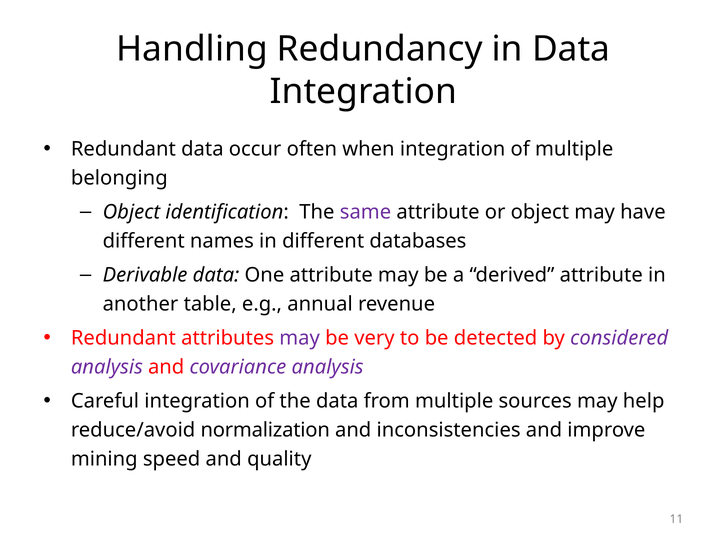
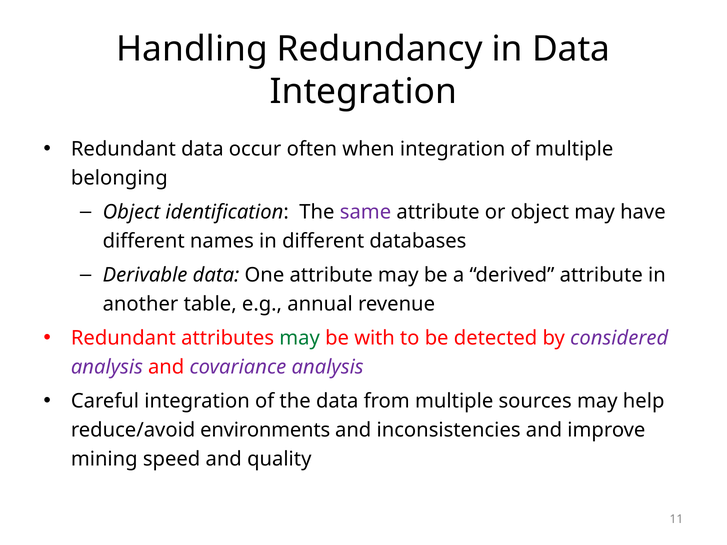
may at (300, 338) colour: purple -> green
very: very -> with
normalization: normalization -> environments
